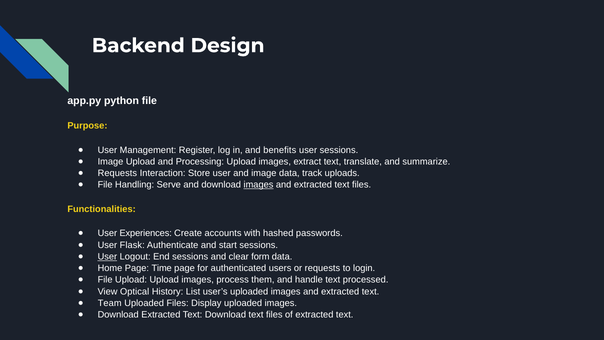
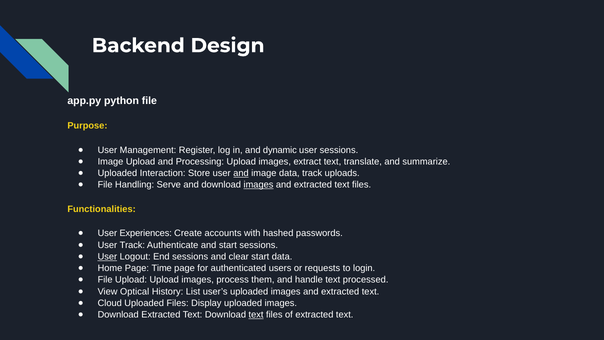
benefits: benefits -> dynamic
Requests at (117, 173): Requests -> Uploaded
and at (241, 173) underline: none -> present
User Flask: Flask -> Track
clear form: form -> start
Team: Team -> Cloud
text at (256, 315) underline: none -> present
